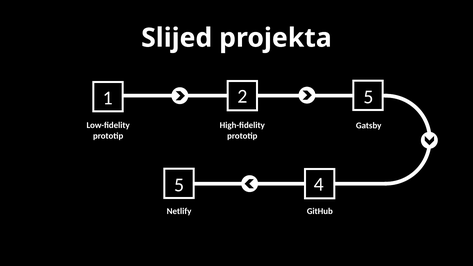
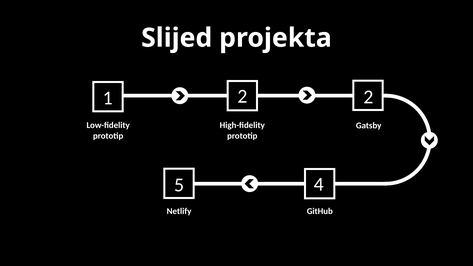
2 5: 5 -> 2
